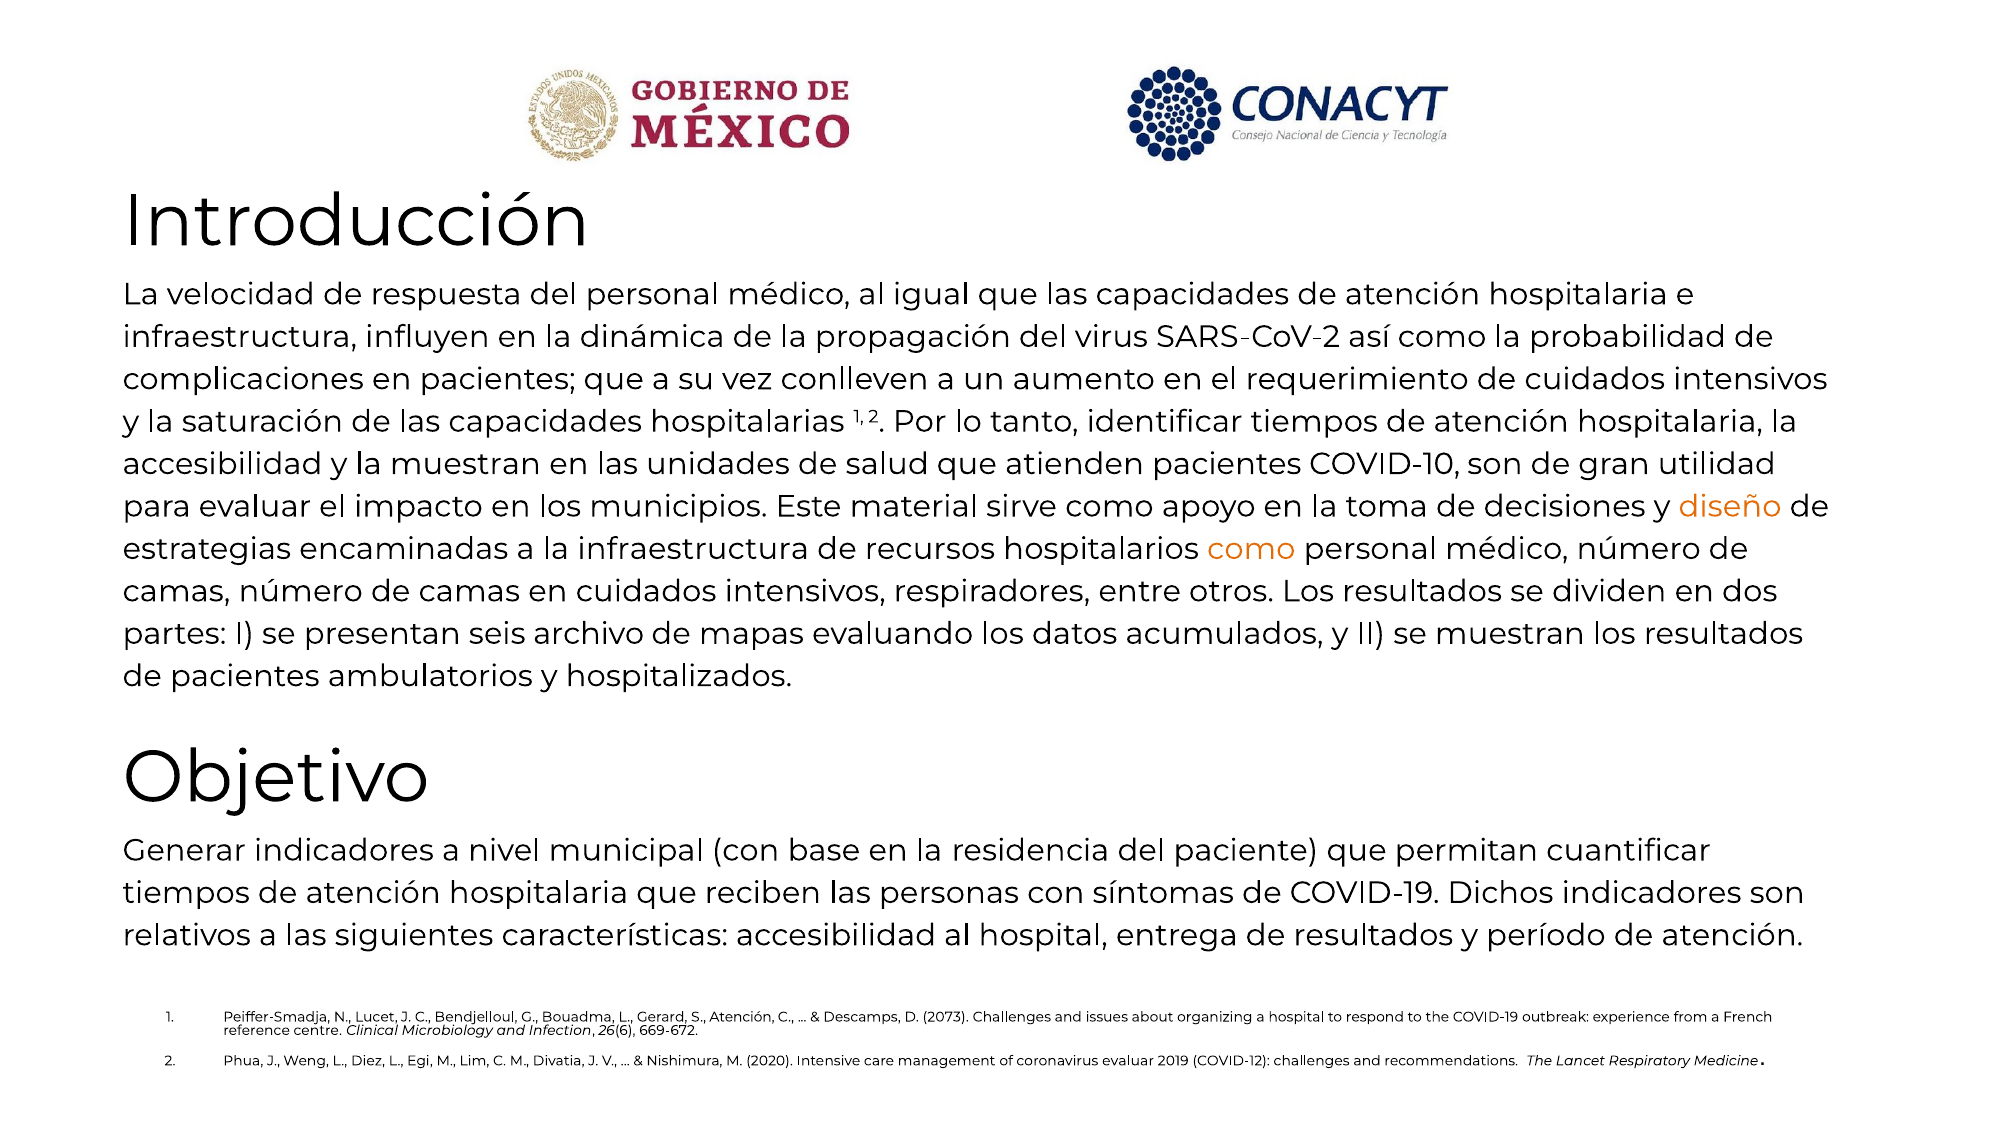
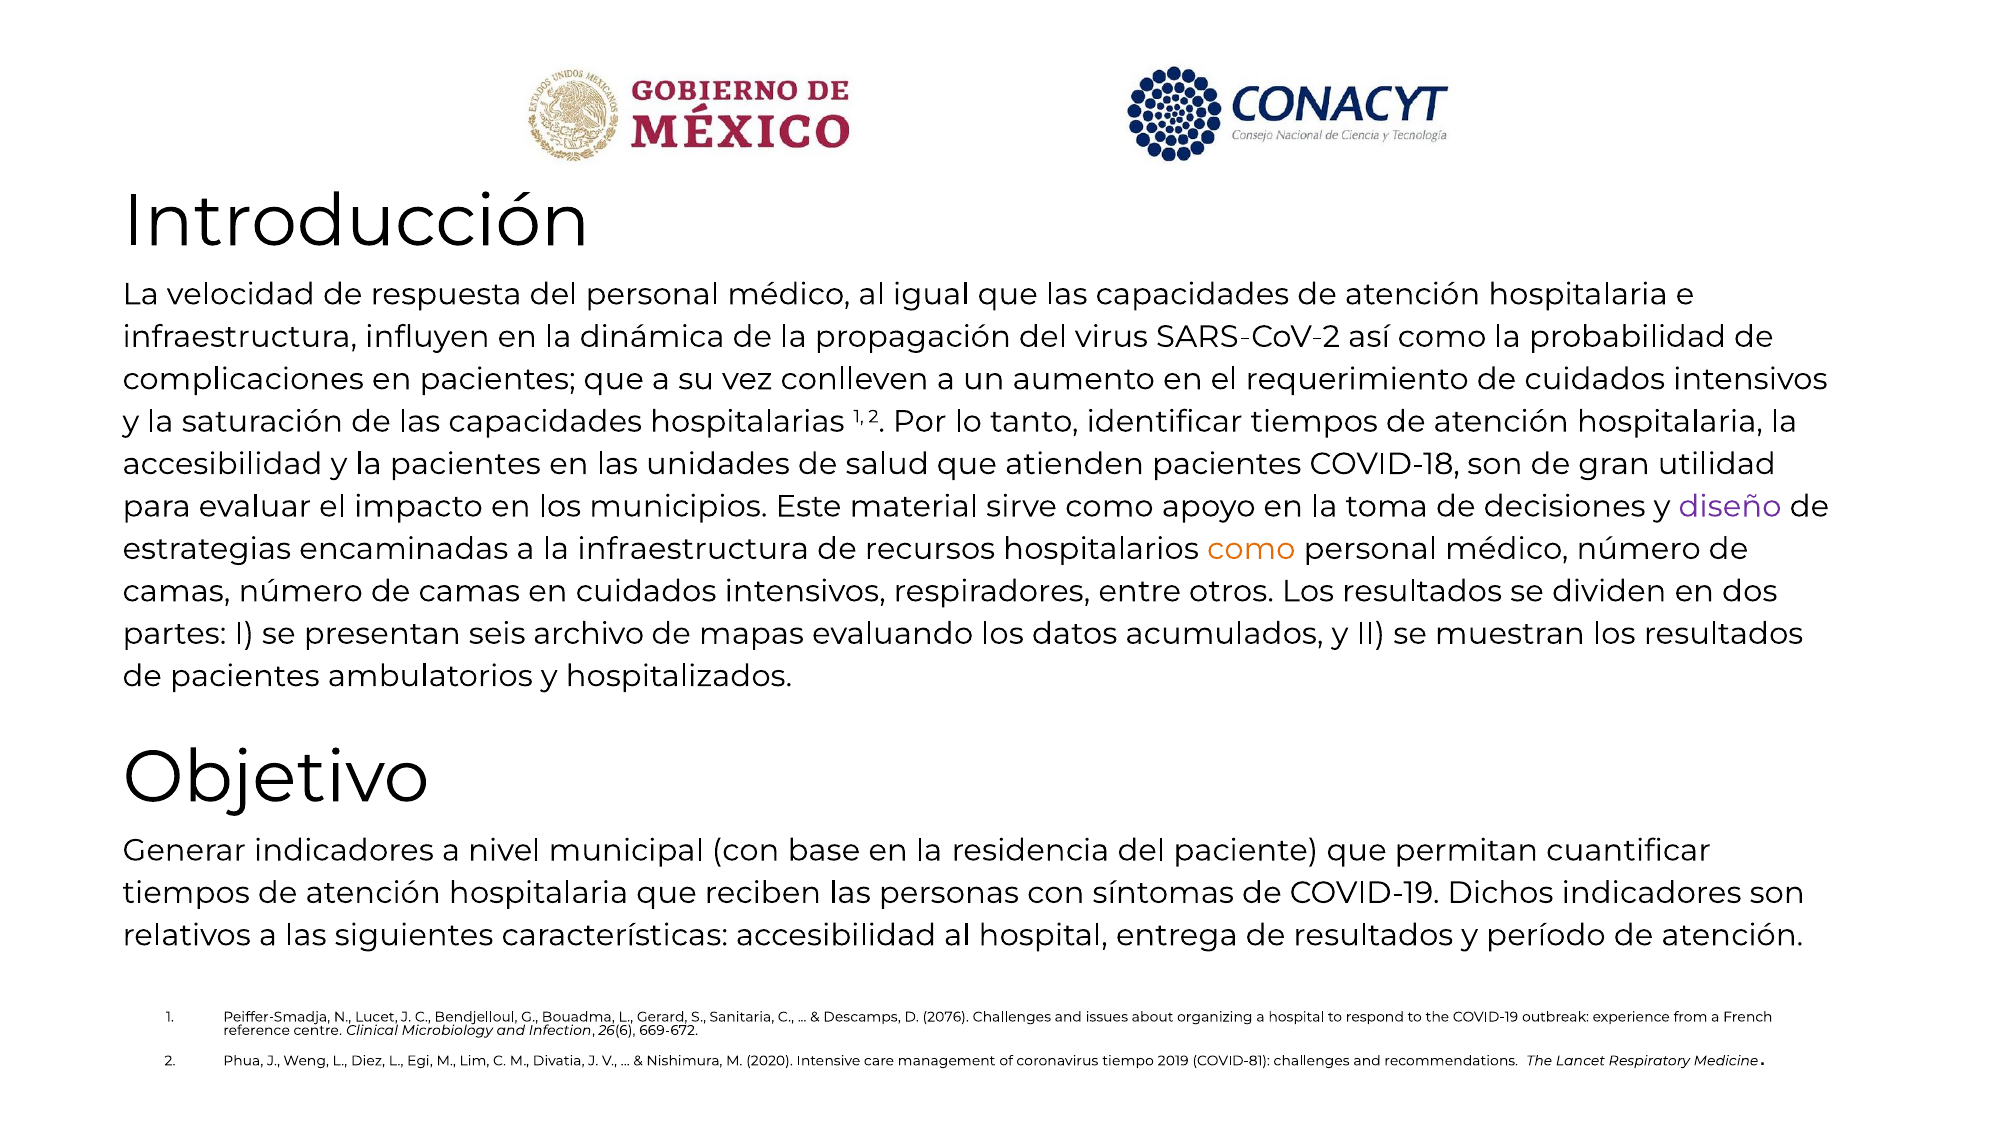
la muestran: muestran -> pacientes
COVID-10: COVID-10 -> COVID-18
diseño colour: orange -> purple
S Atención: Atención -> Sanitaria
2073: 2073 -> 2076
coronavirus evaluar: evaluar -> tiempo
COVID-12: COVID-12 -> COVID-81
